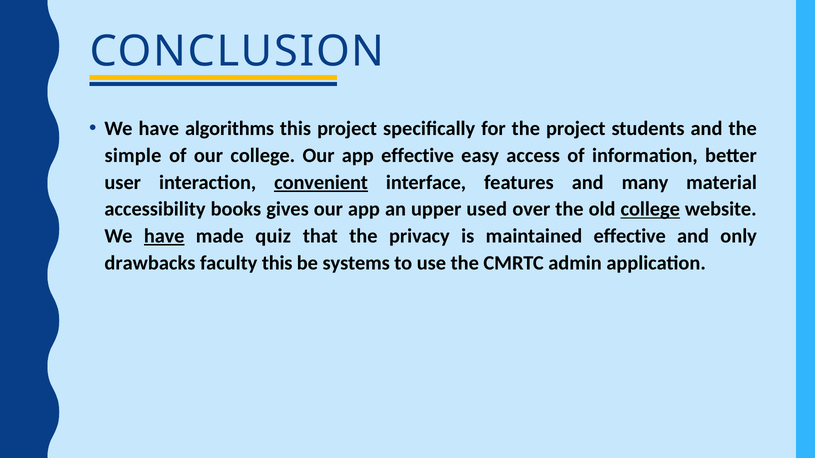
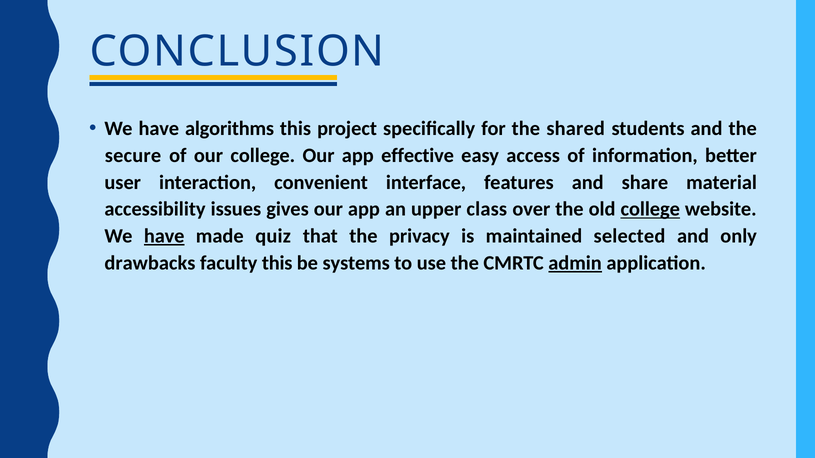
the project: project -> shared
simple: simple -> secure
convenient underline: present -> none
many: many -> share
books: books -> issues
used: used -> class
maintained effective: effective -> selected
admin underline: none -> present
